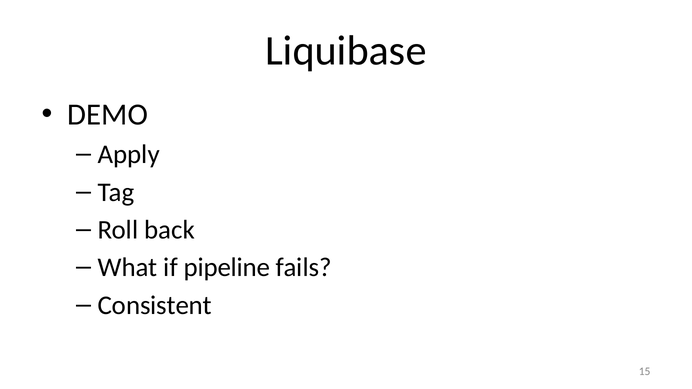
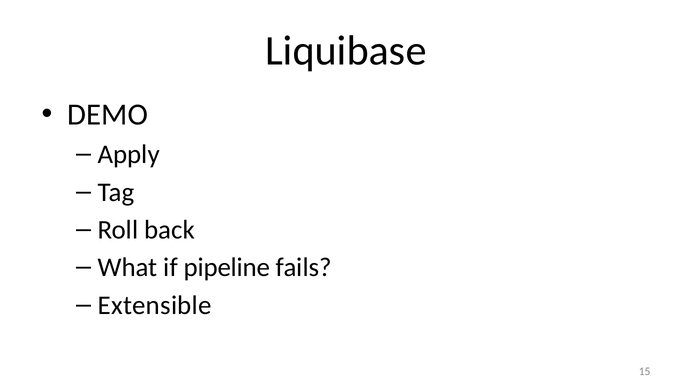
Consistent: Consistent -> Extensible
